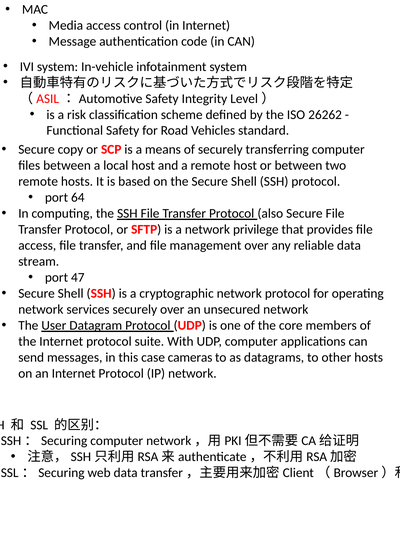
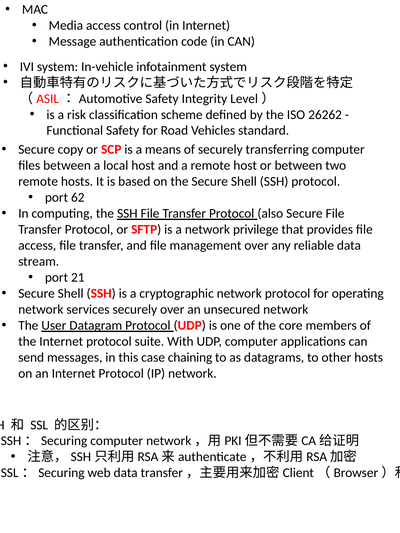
64: 64 -> 62
47: 47 -> 21
cameras: cameras -> chaining
